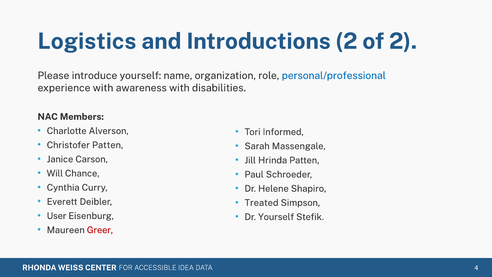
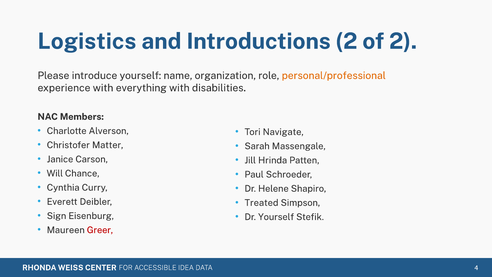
personal/professional colour: blue -> orange
awareness: awareness -> everything
Informed: Informed -> Navigate
Christofer Patten: Patten -> Matter
User: User -> Sign
